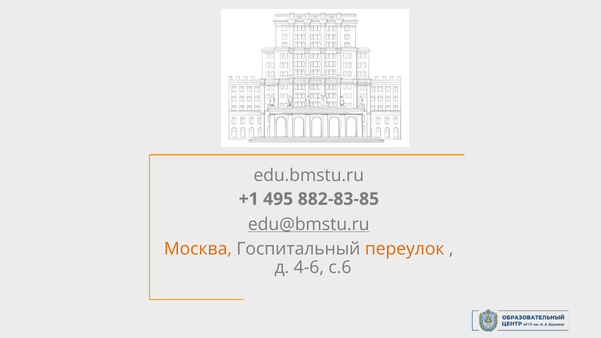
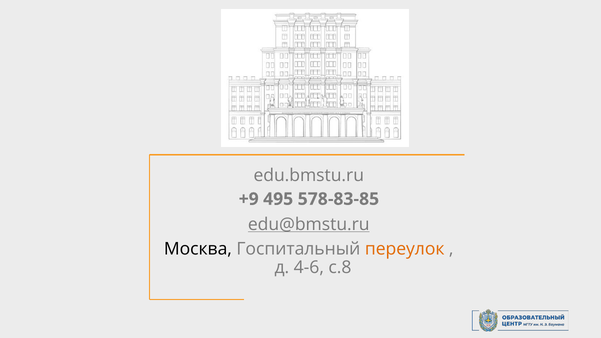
+1: +1 -> +9
882-83-85: 882-83-85 -> 578-83-85
Москва colour: orange -> black
с.6: с.6 -> с.8
